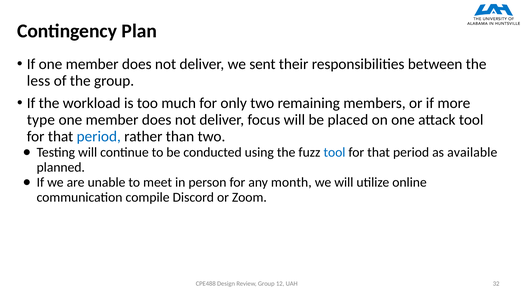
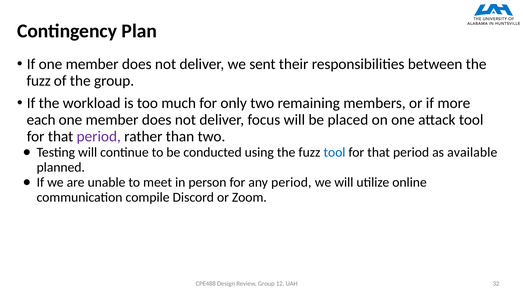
less at (39, 81): less -> fuzz
type: type -> each
period at (99, 137) colour: blue -> purple
any month: month -> period
